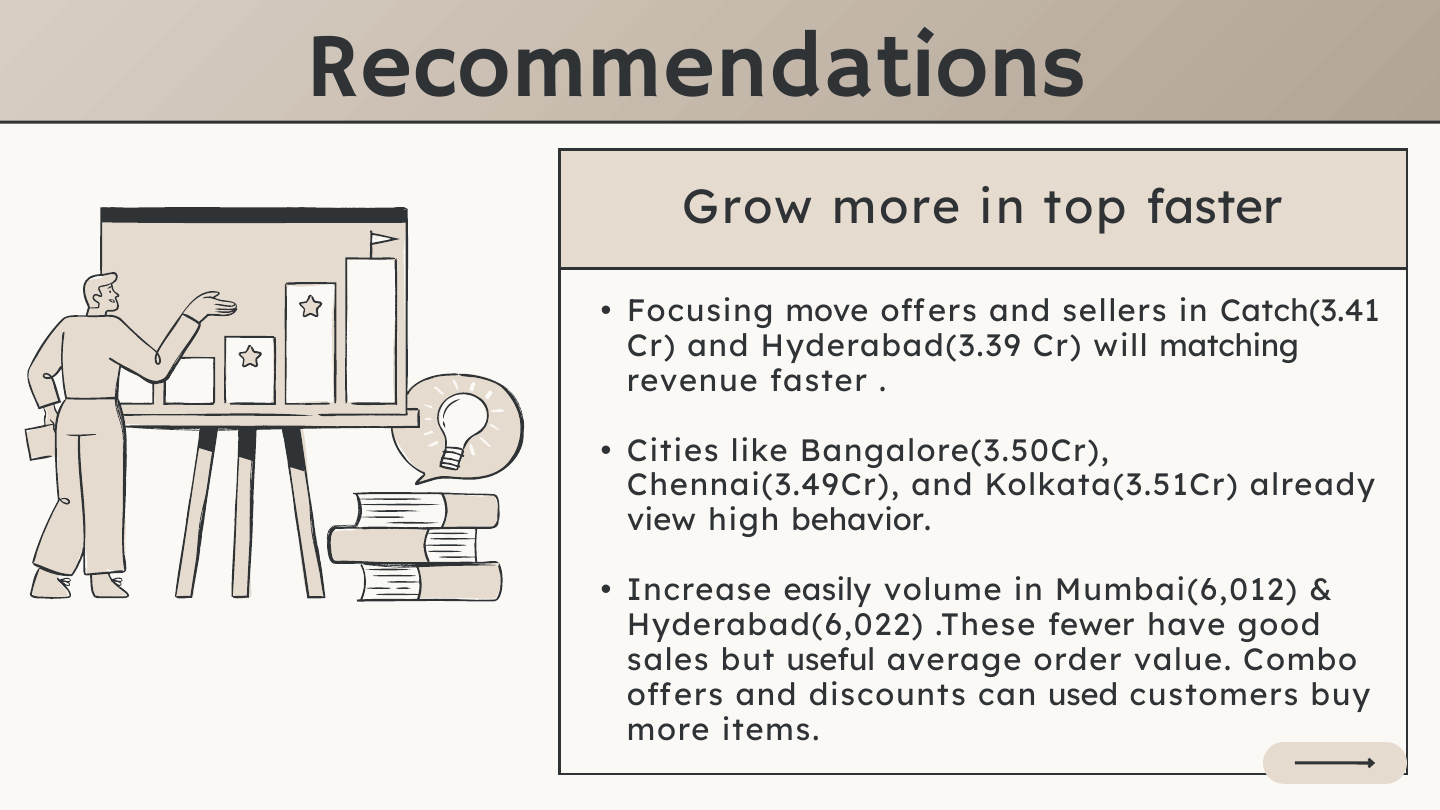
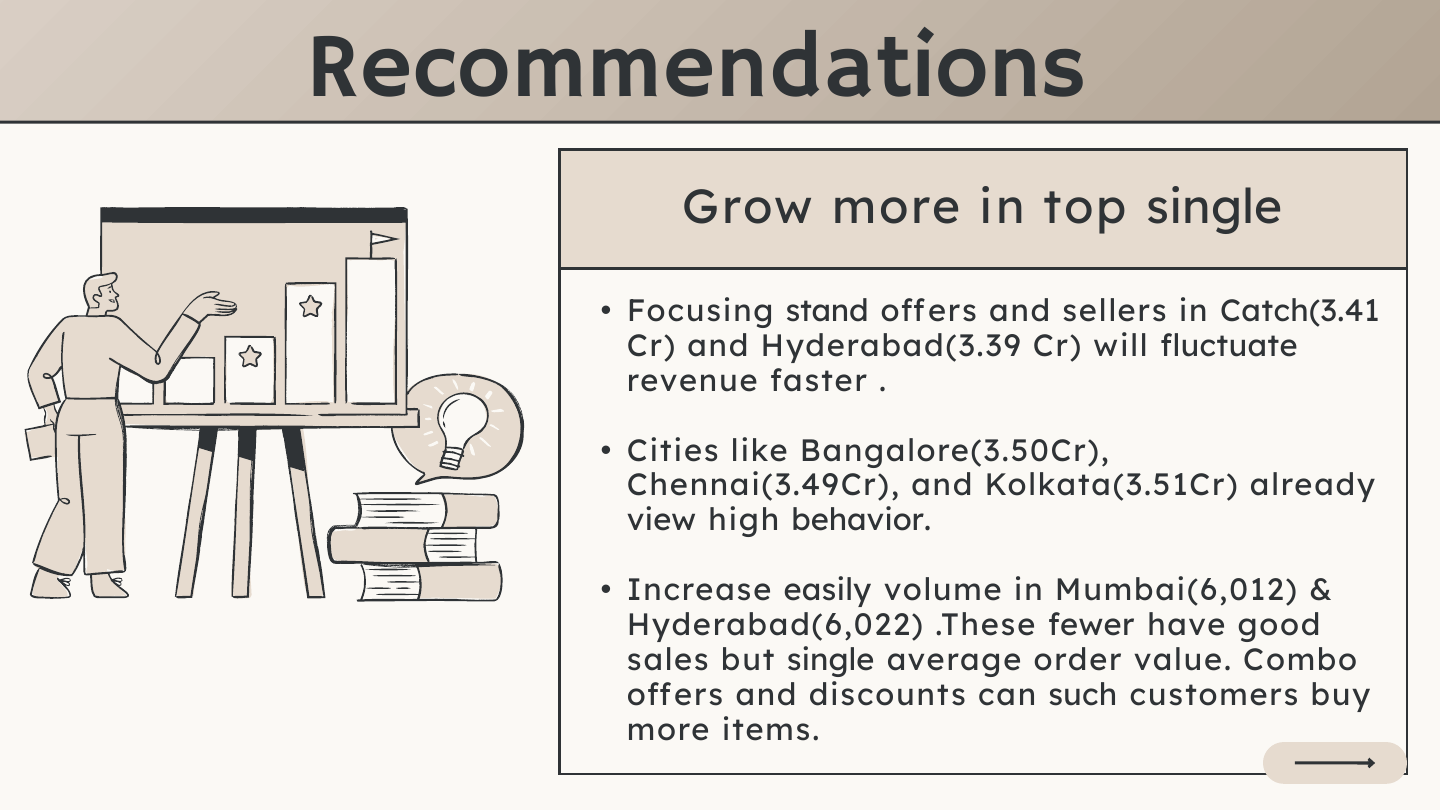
top faster: faster -> single
move: move -> stand
matching: matching -> fluctuate
but useful: useful -> single
used: used -> such
